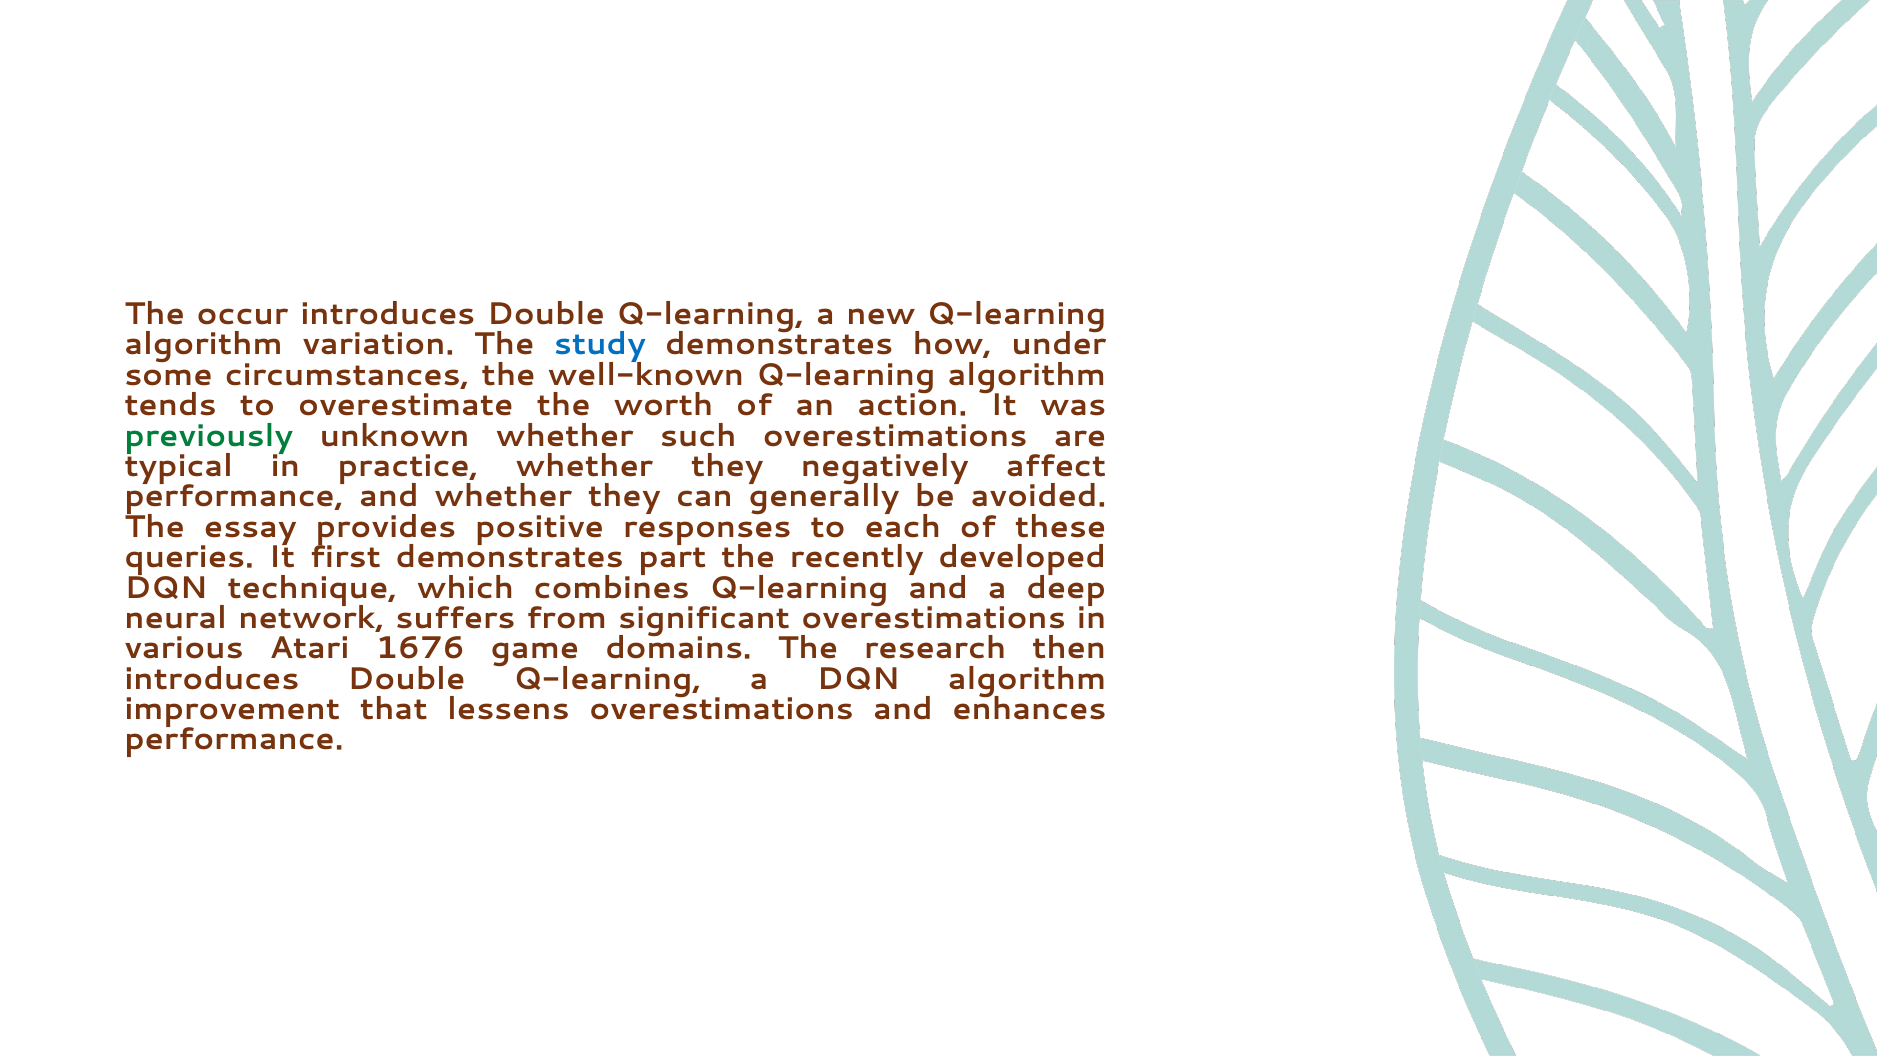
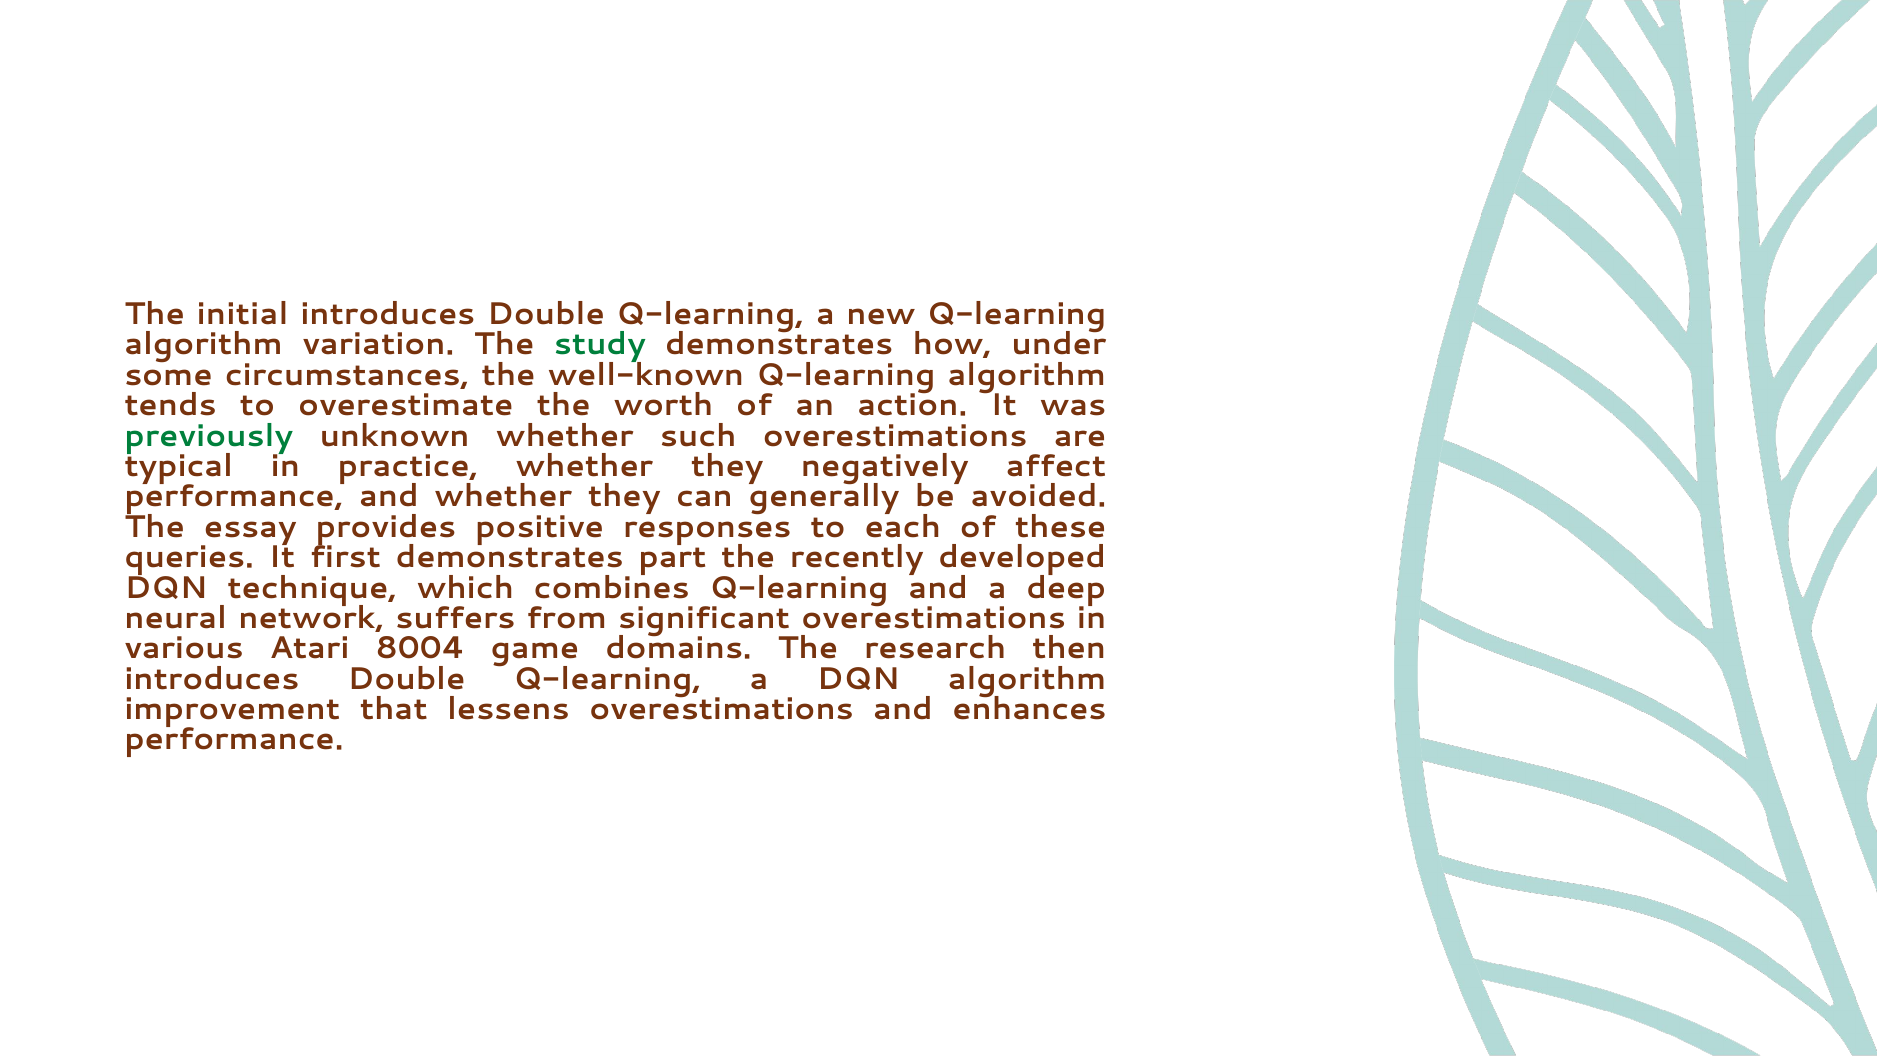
occur: occur -> initial
study colour: blue -> green
1676: 1676 -> 8004
